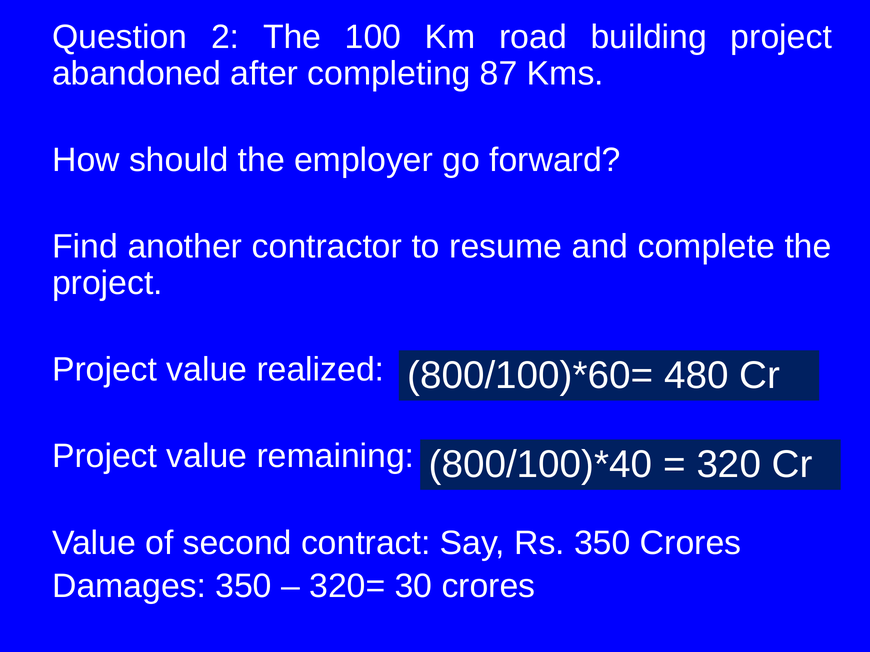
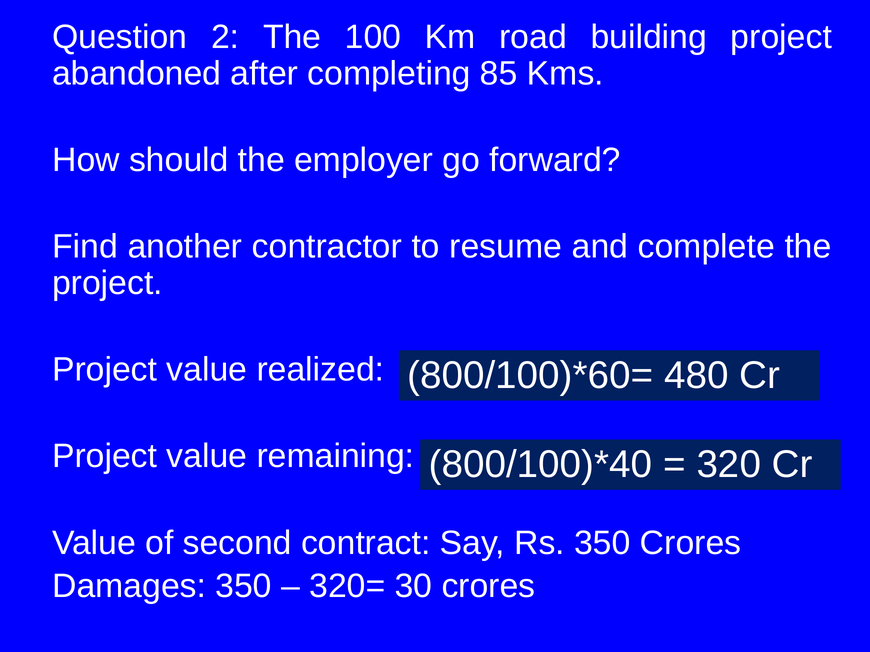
87: 87 -> 85
